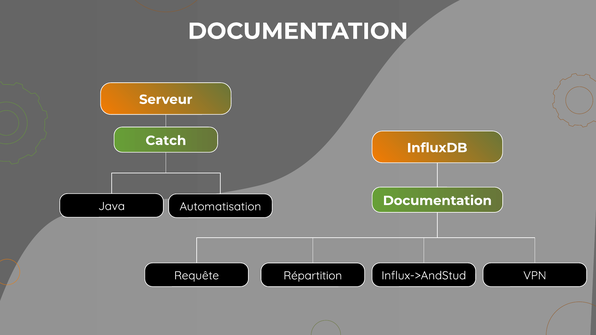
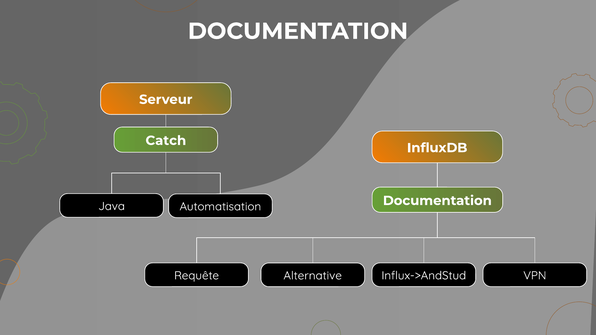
Répartition: Répartition -> Alternative
